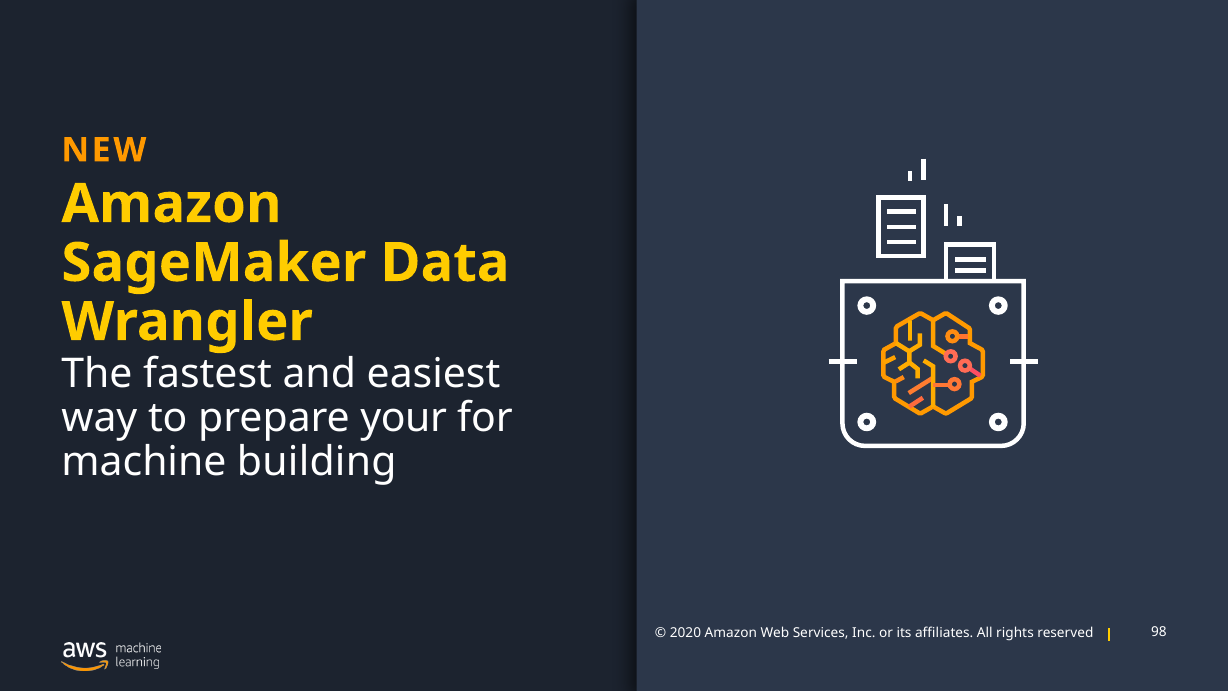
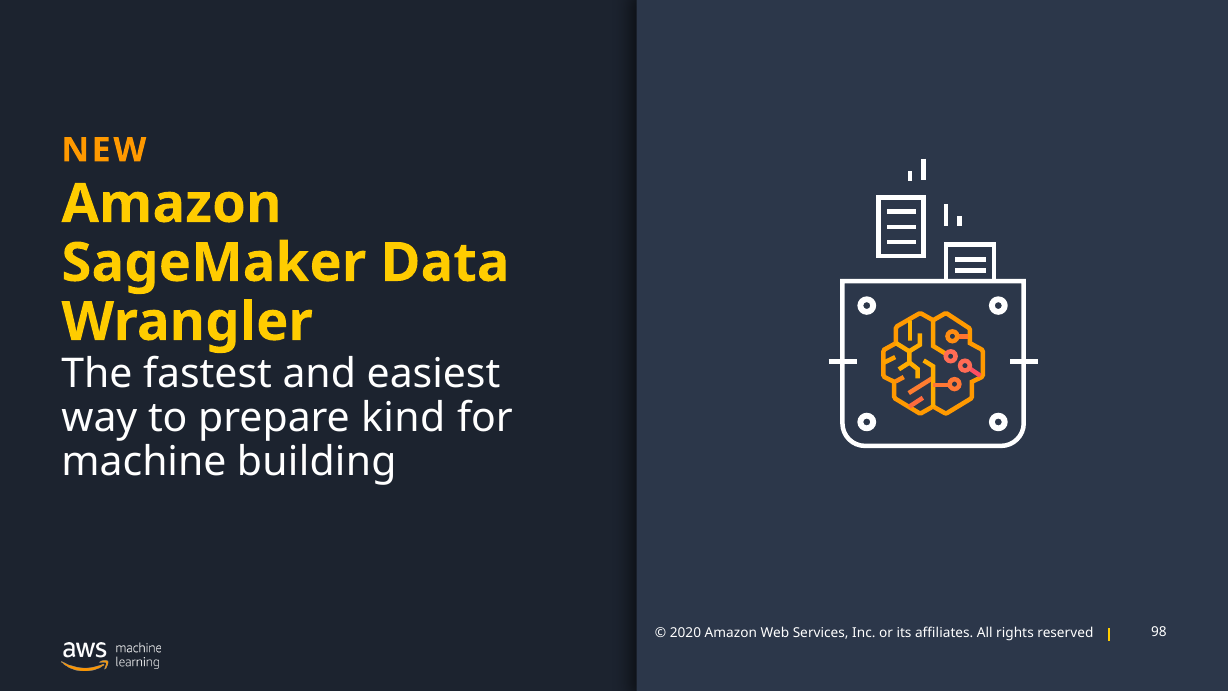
your: your -> kind
